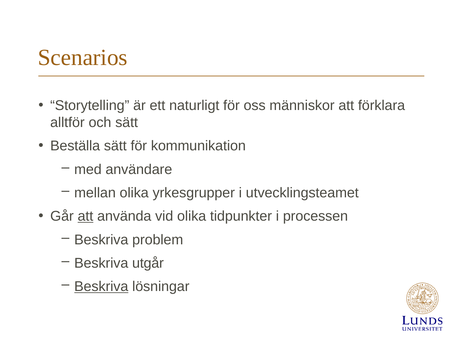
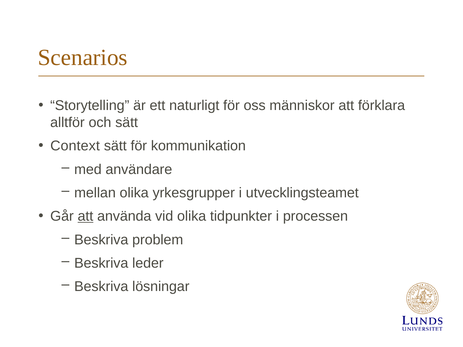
Beställa: Beställa -> Context
utgår: utgår -> leder
Beskriva at (101, 287) underline: present -> none
